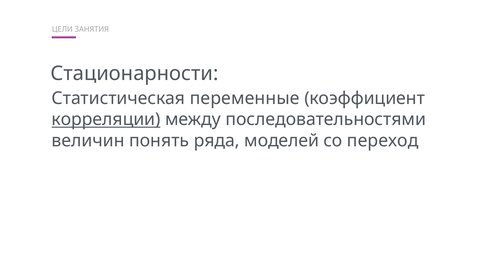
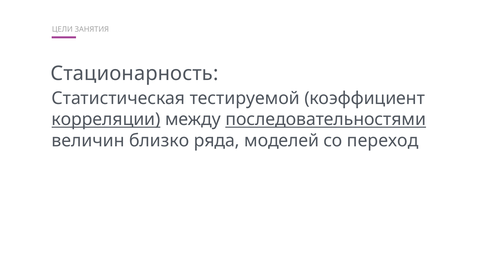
Стационарности: Стационарности -> Cтационарность
переменные: переменные -> тестируемой
последовательностями underline: none -> present
понять: понять -> близко
